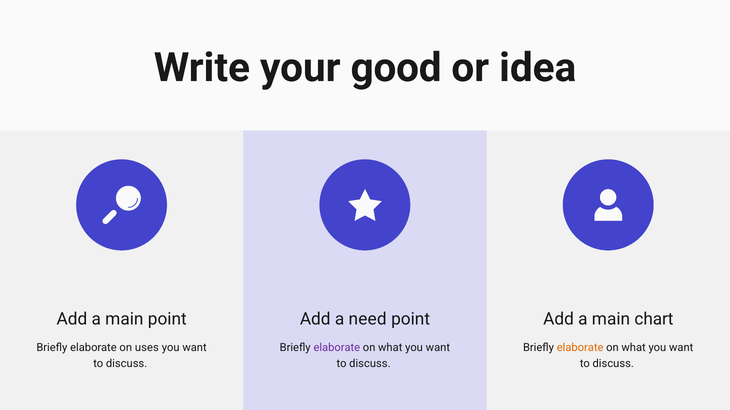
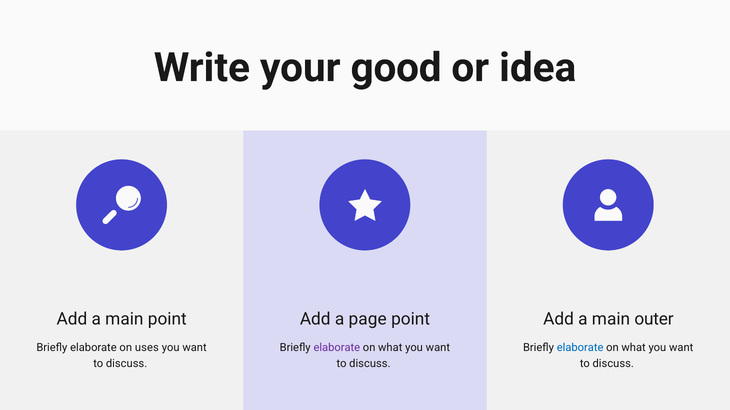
need: need -> page
chart: chart -> outer
elaborate at (580, 348) colour: orange -> blue
